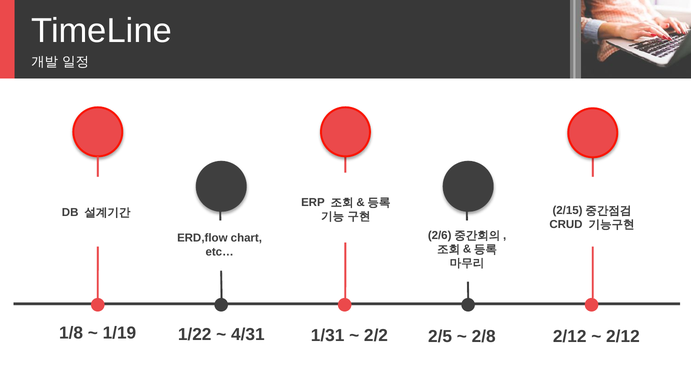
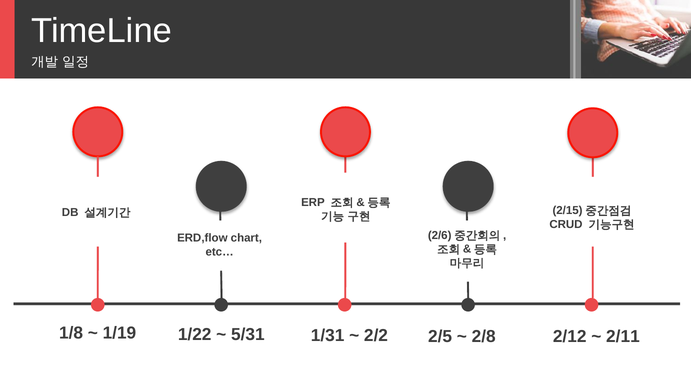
2/12 at (623, 336): 2/12 -> 2/11
4/31: 4/31 -> 5/31
